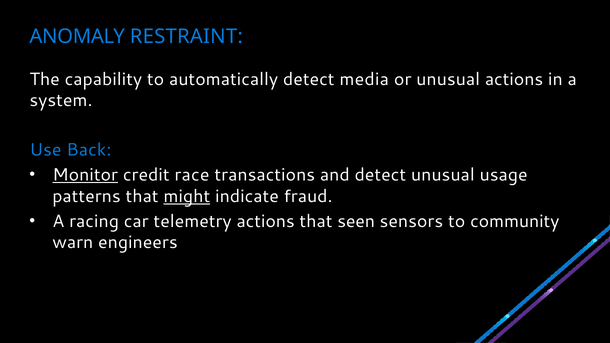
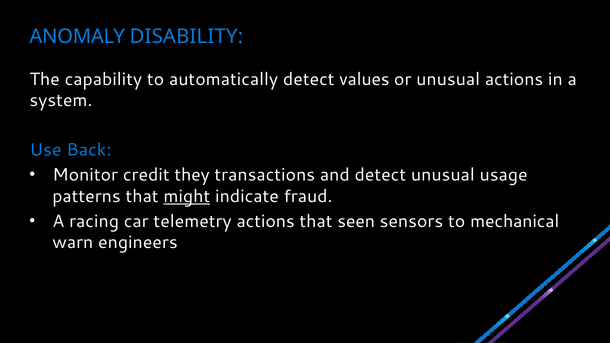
RESTRAINT: RESTRAINT -> DISABILITY
media: media -> values
Monitor underline: present -> none
credit race: race -> they
to community: community -> mechanical
